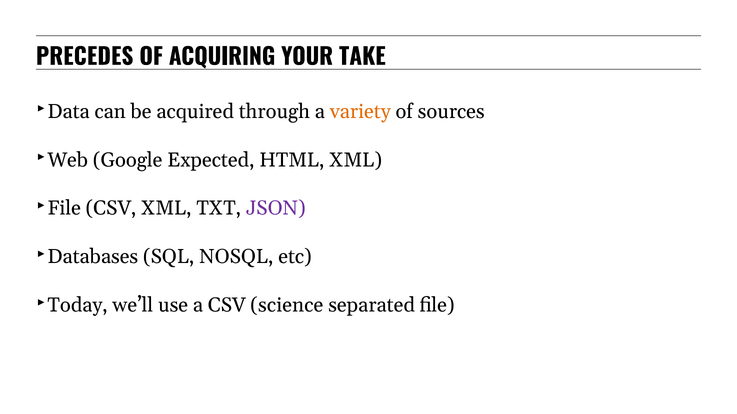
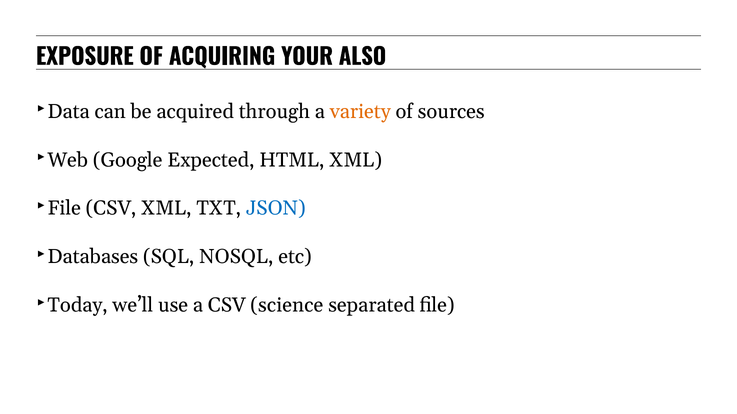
PRECEDES: PRECEDES -> EXPOSURE
TAKE: TAKE -> ALSO
JSON colour: purple -> blue
